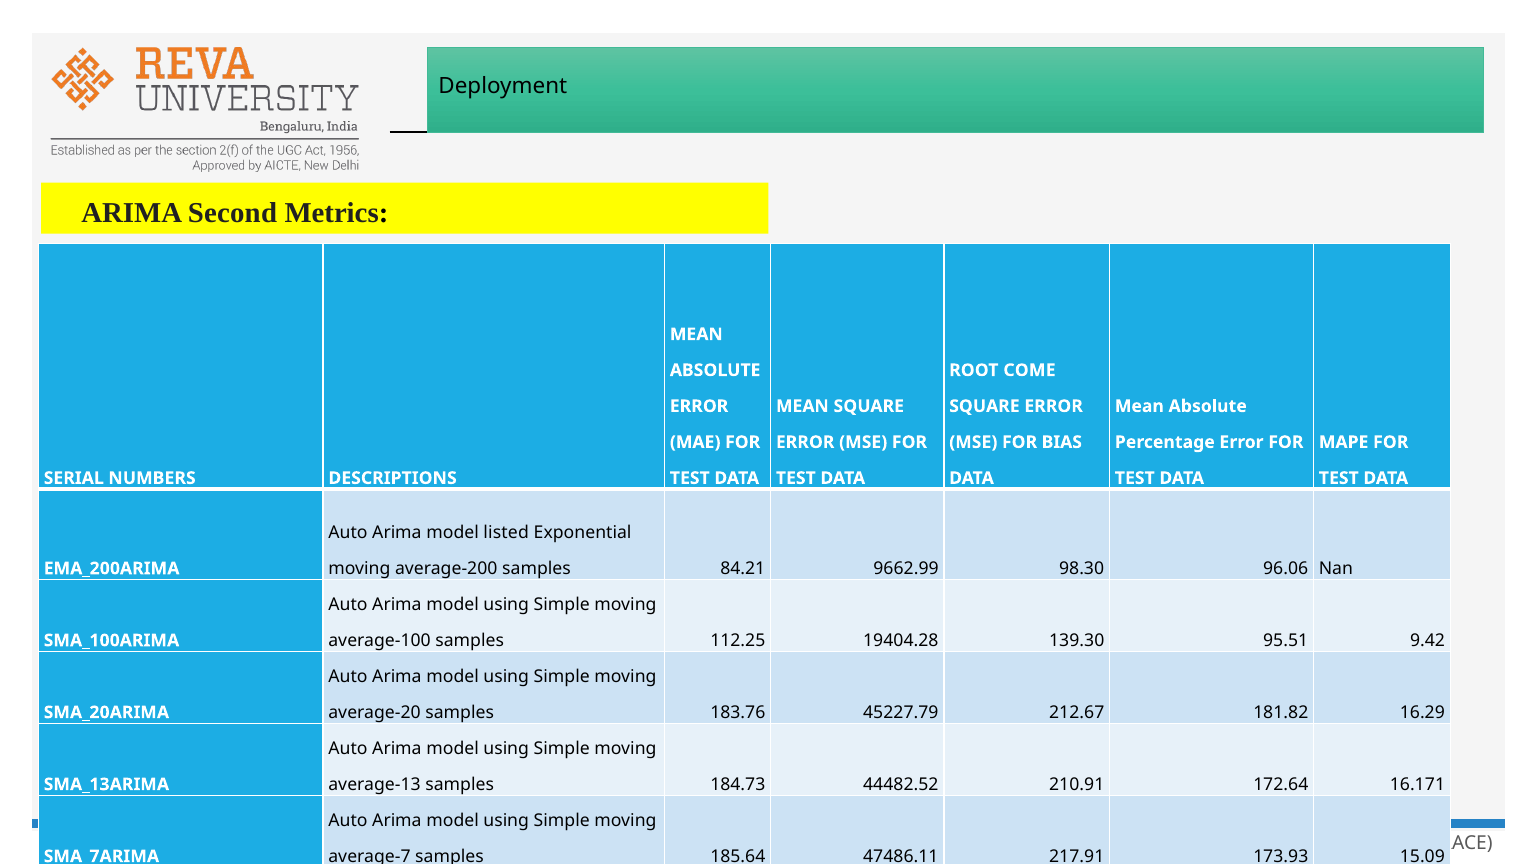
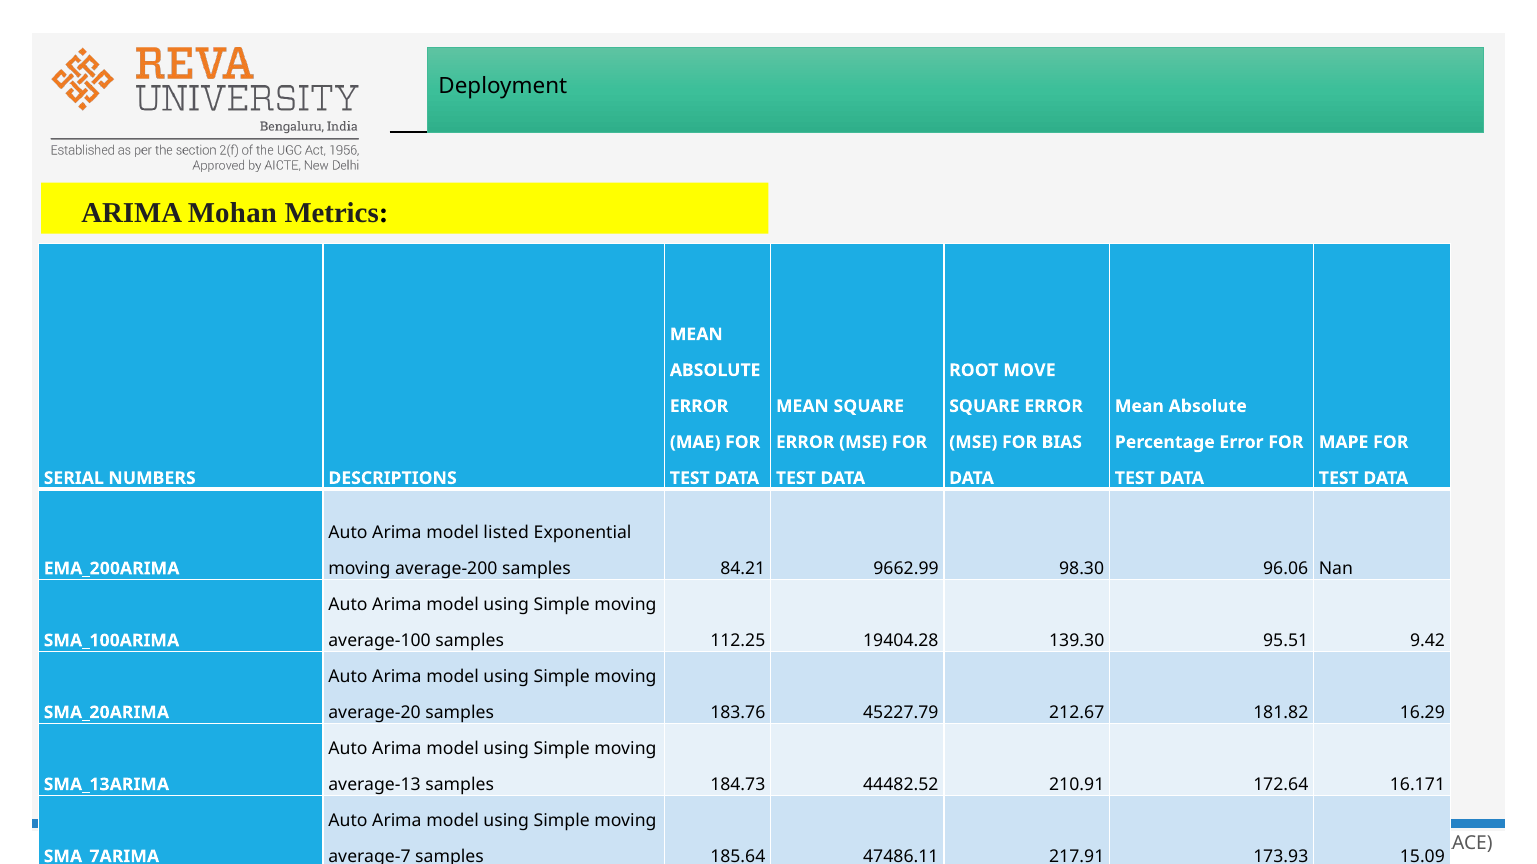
Second: Second -> Mohan
COME: COME -> MOVE
